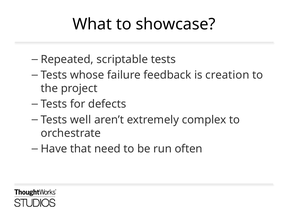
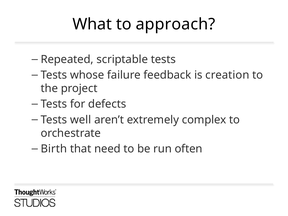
showcase: showcase -> approach
Have: Have -> Birth
